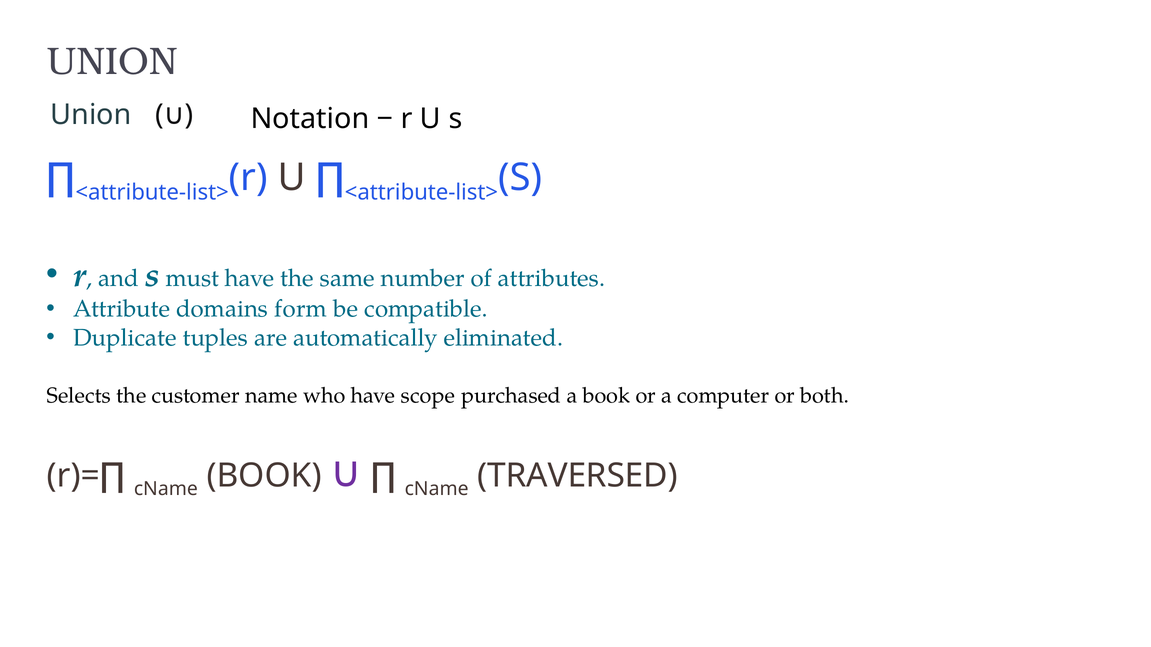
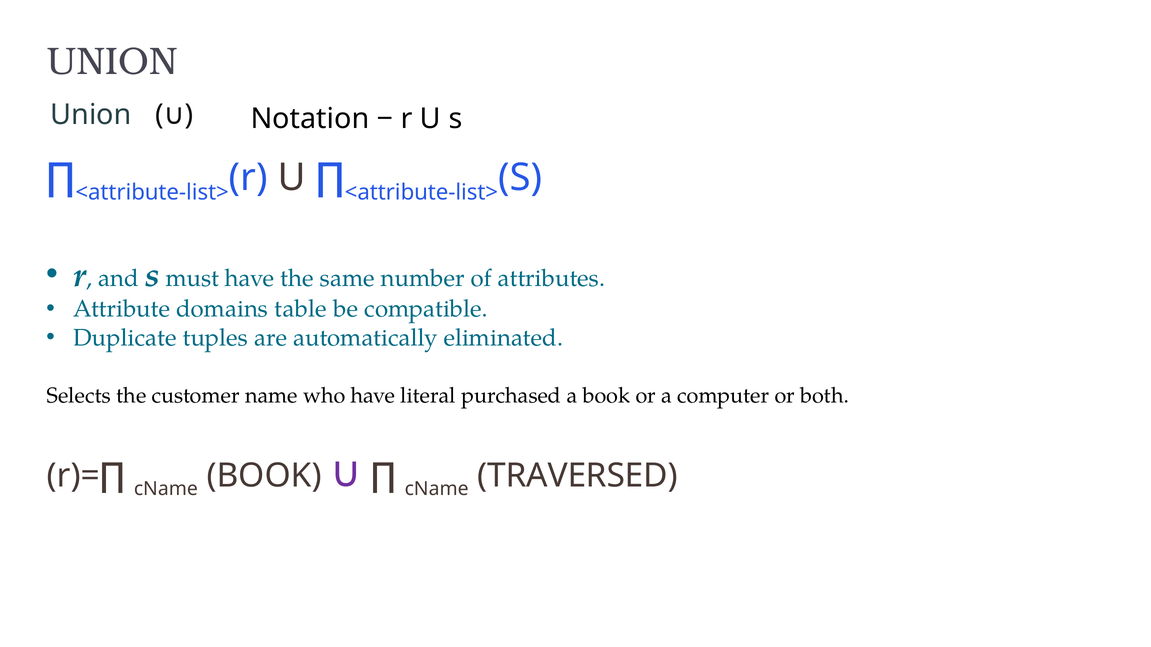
form: form -> table
scope: scope -> literal
